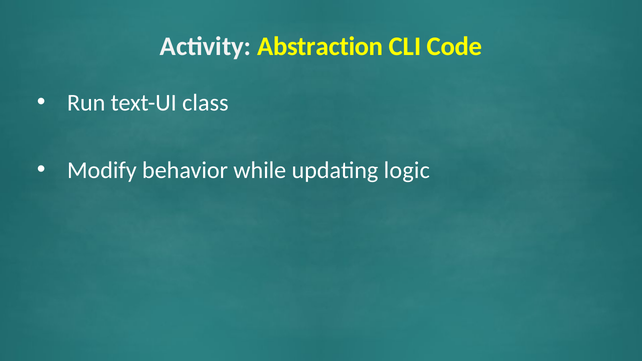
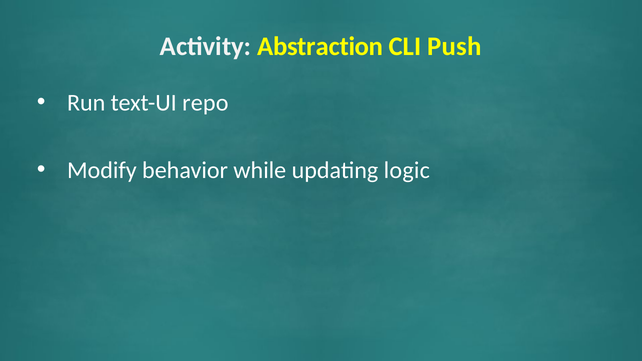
Code: Code -> Push
class: class -> repo
